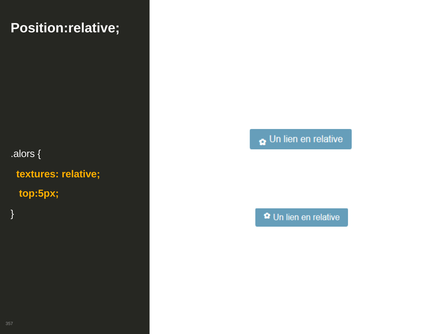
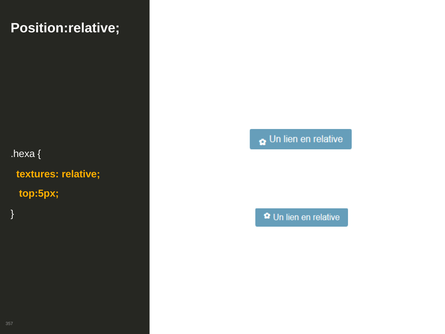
.alors: .alors -> .hexa
